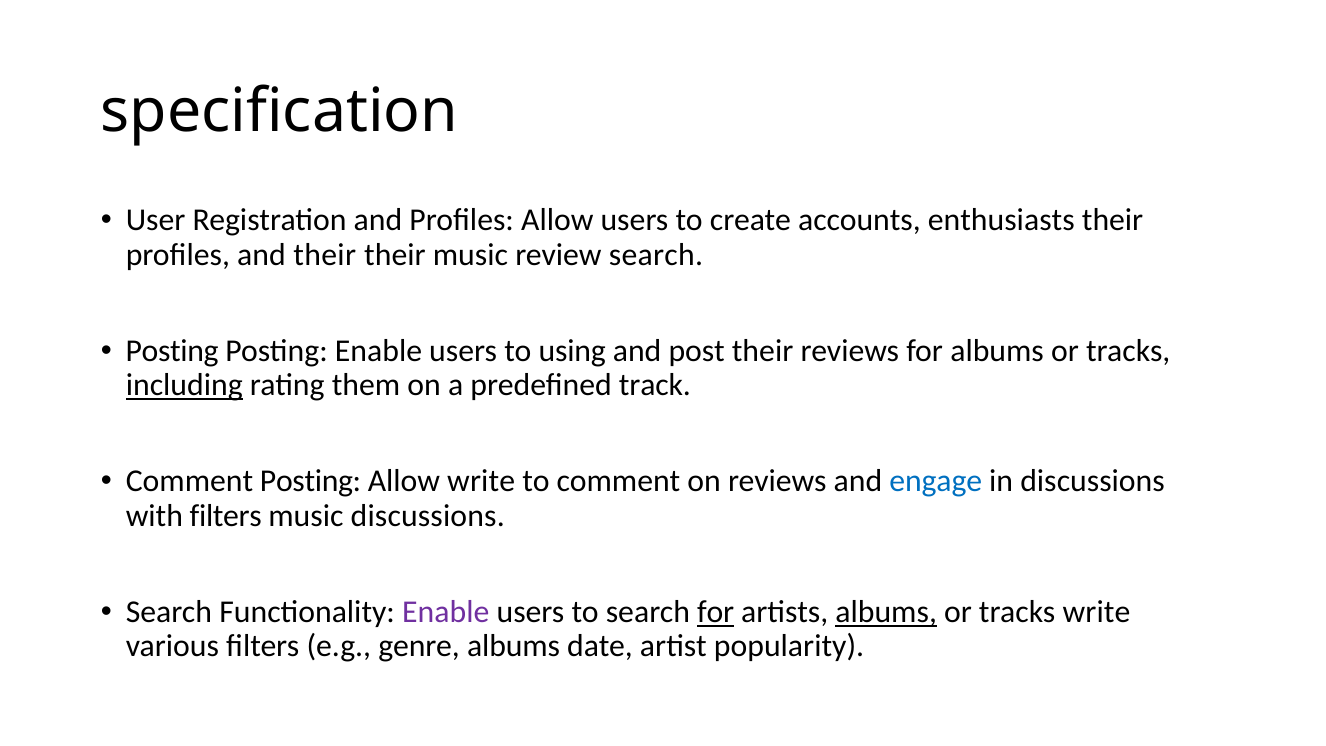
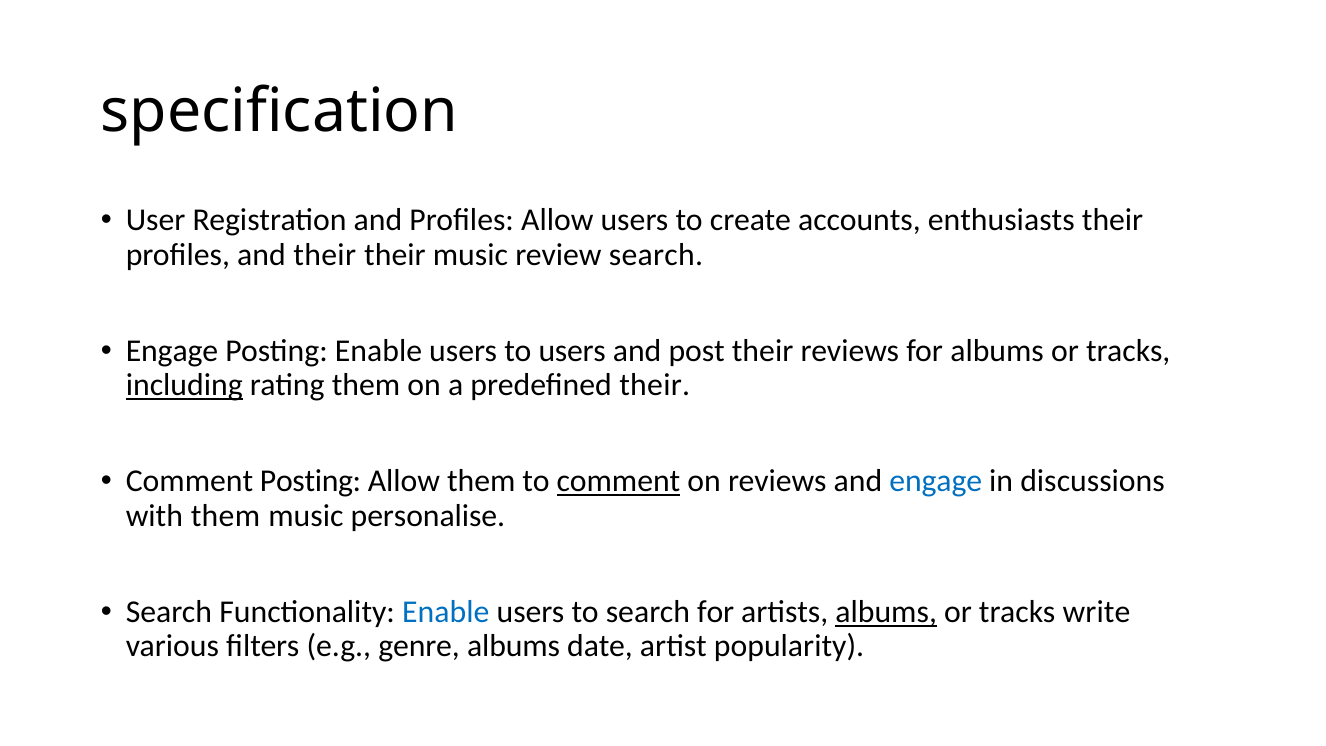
Posting at (172, 351): Posting -> Engage
to using: using -> users
predefined track: track -> their
Allow write: write -> them
comment at (618, 481) underline: none -> present
with filters: filters -> them
music discussions: discussions -> personalise
Enable at (446, 612) colour: purple -> blue
for at (716, 612) underline: present -> none
